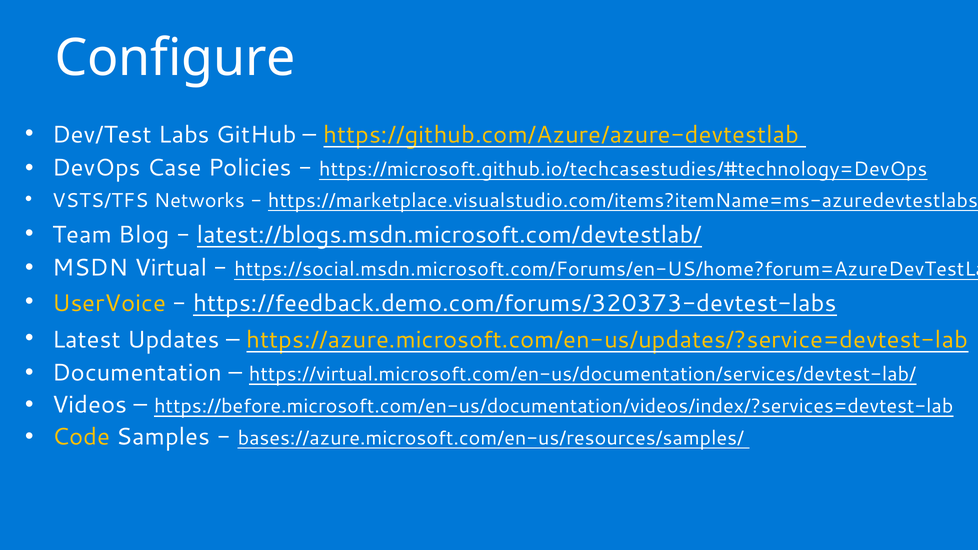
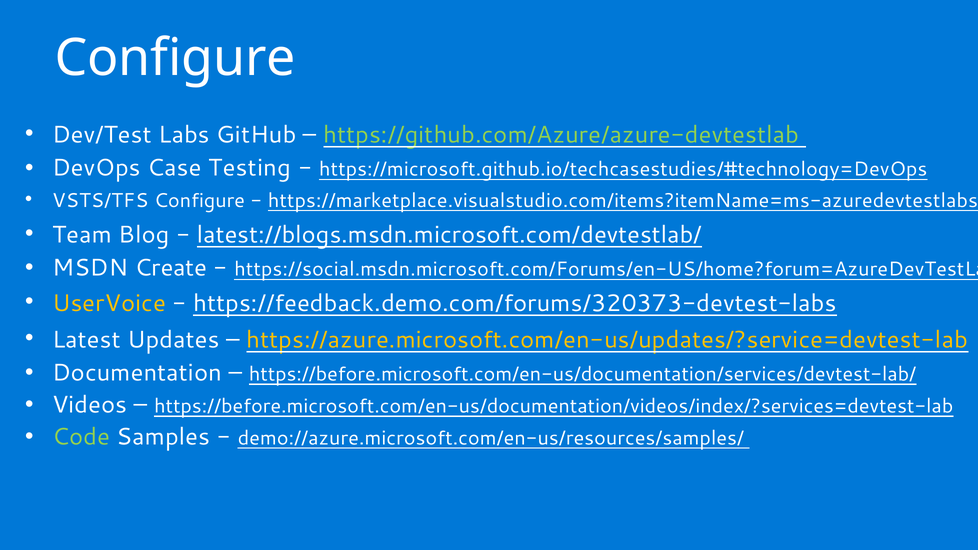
https://github.com/Azure/azure-devtestlab colour: yellow -> light green
Policies: Policies -> Testing
VSTS/TFS Networks: Networks -> Configure
Virtual: Virtual -> Create
https://virtual.microsoft.com/en-us/documentation/services/devtest-lab/: https://virtual.microsoft.com/en-us/documentation/services/devtest-lab/ -> https://before.microsoft.com/en-us/documentation/services/devtest-lab/
Code colour: yellow -> light green
bases://azure.microsoft.com/en-us/resources/samples/: bases://azure.microsoft.com/en-us/resources/samples/ -> demo://azure.microsoft.com/en-us/resources/samples/
